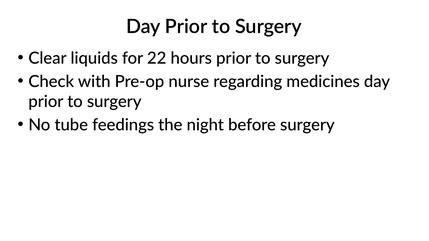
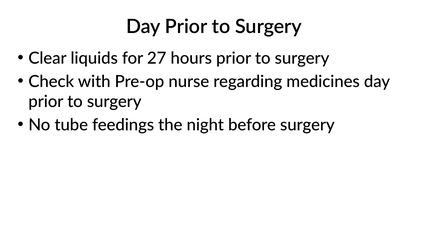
22: 22 -> 27
